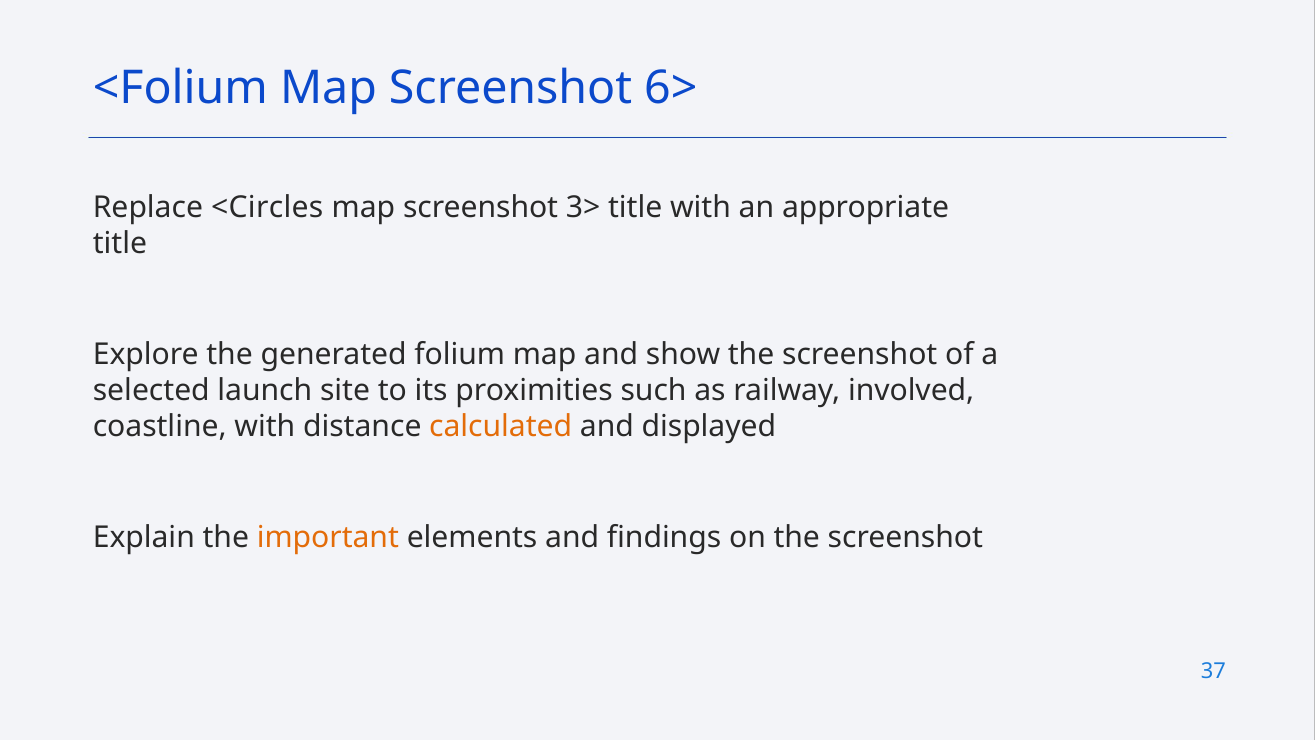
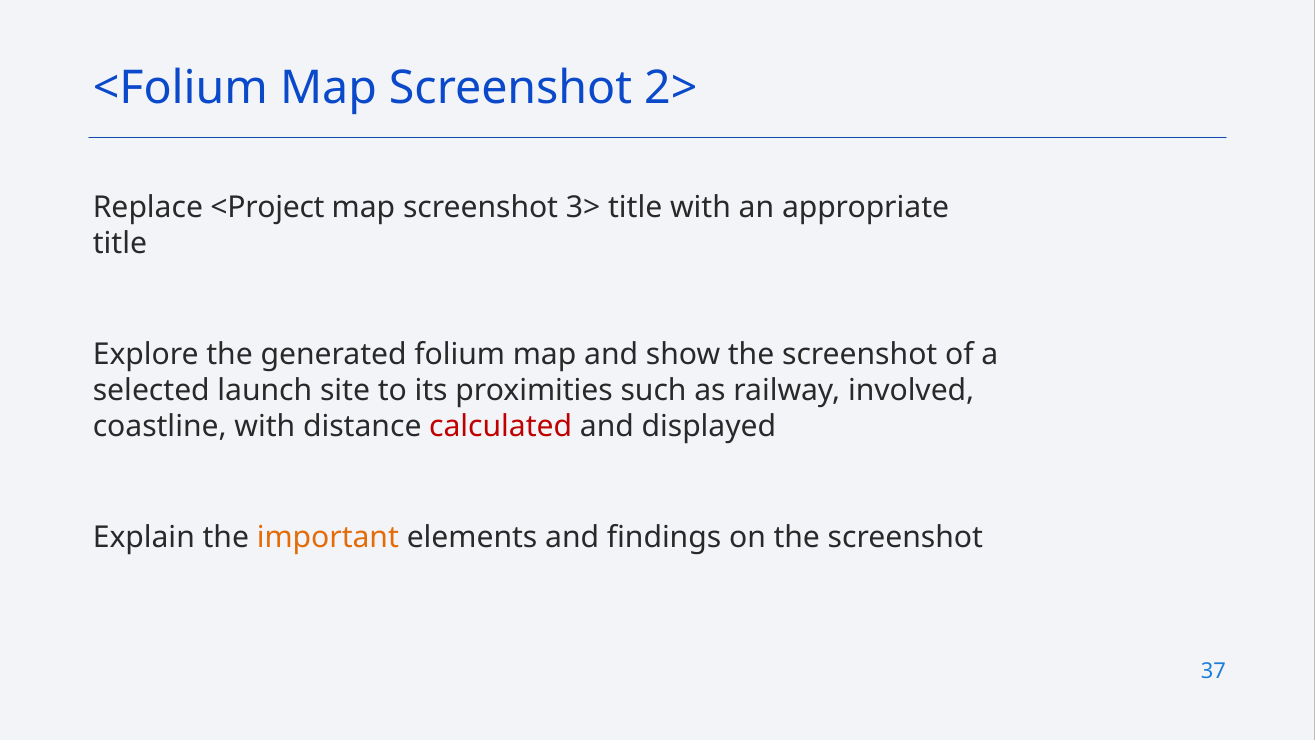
6>: 6> -> 2>
<Circles: <Circles -> <Project
calculated colour: orange -> red
